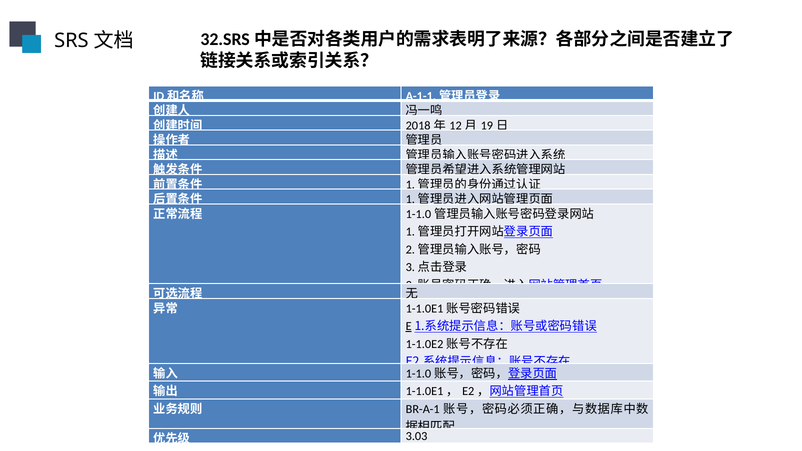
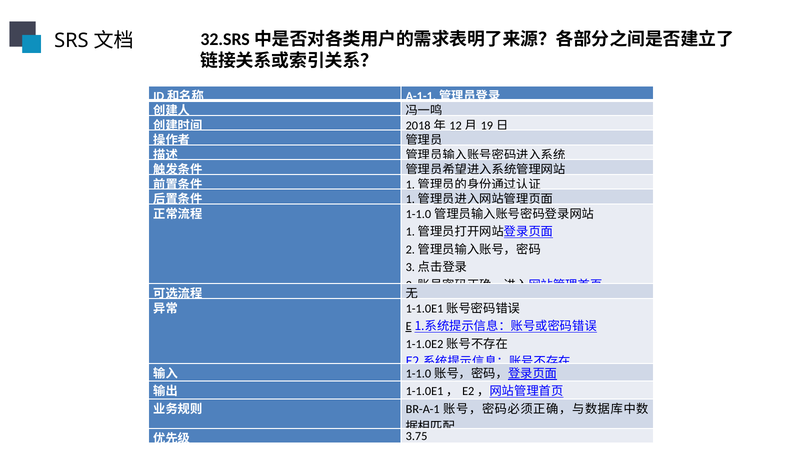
3.03: 3.03 -> 3.75
